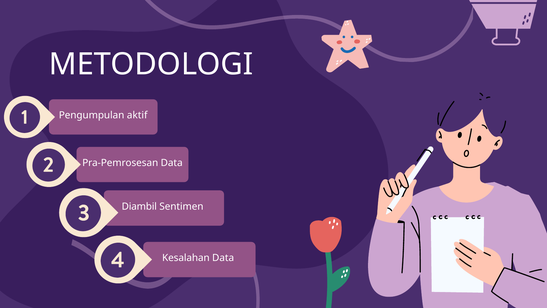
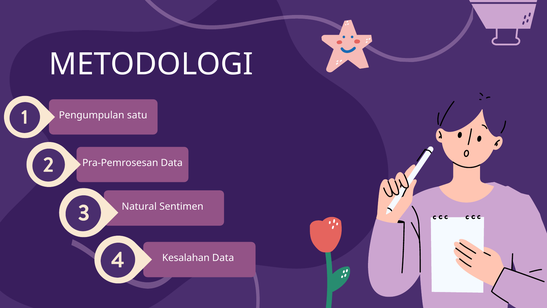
aktif: aktif -> satu
Diambil: Diambil -> Natural
